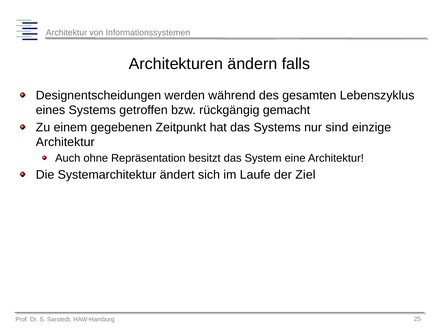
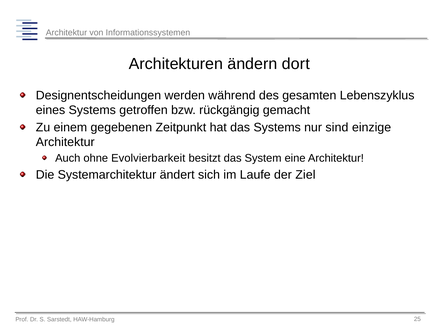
falls: falls -> dort
Repräsentation: Repräsentation -> Evolvierbarkeit
